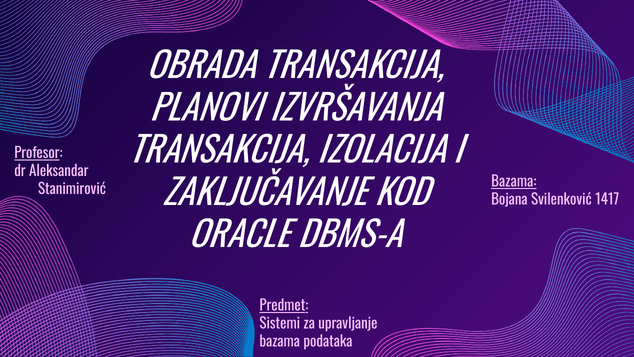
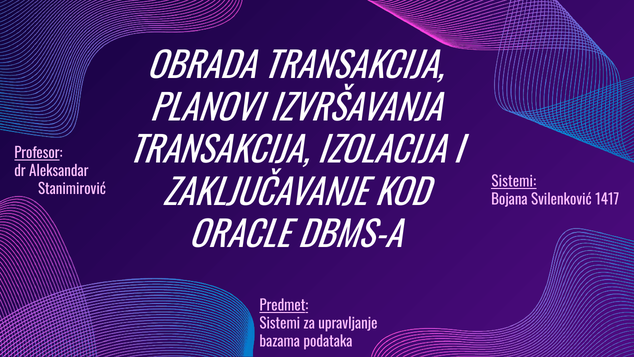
Stanimirović Bazama: Bazama -> Sistemi
